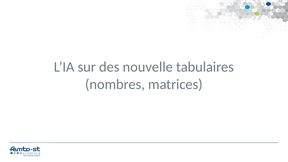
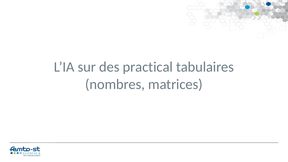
nouvelle: nouvelle -> practical
